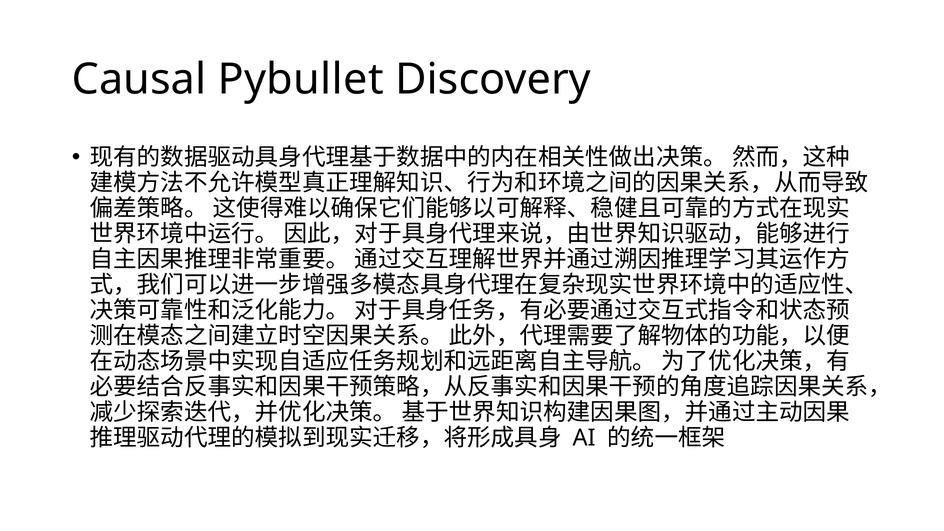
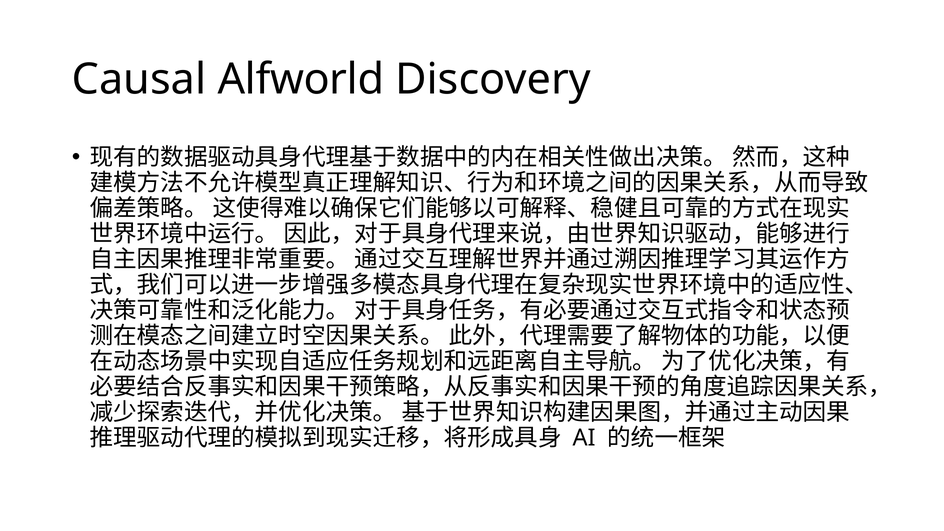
Pybullet: Pybullet -> Alfworld
